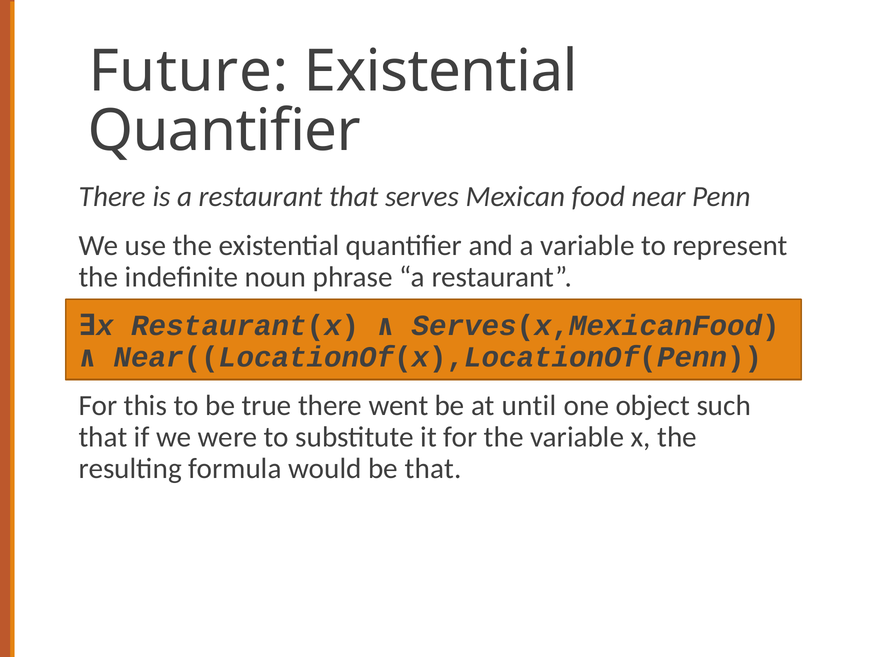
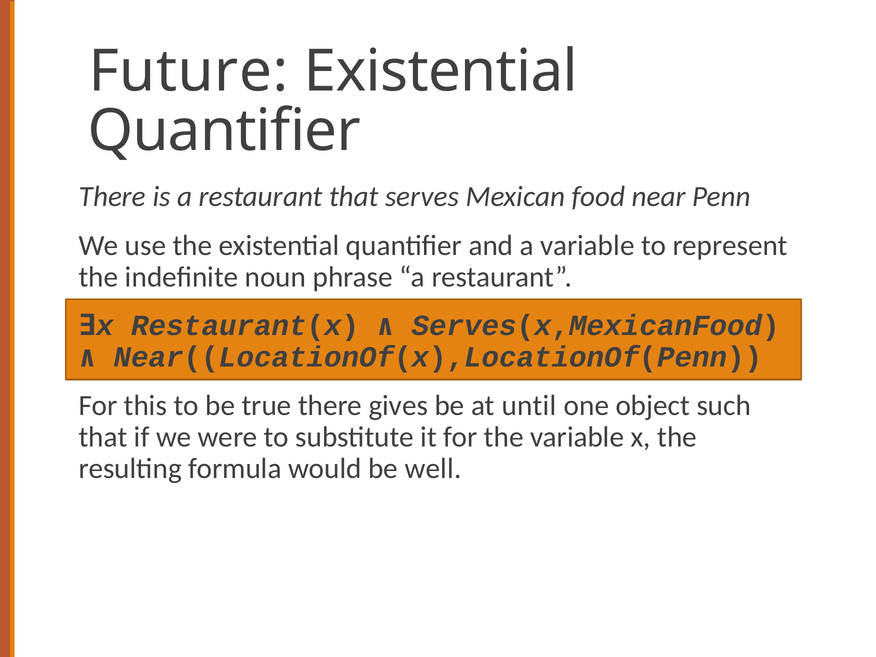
went: went -> gives
be that: that -> well
